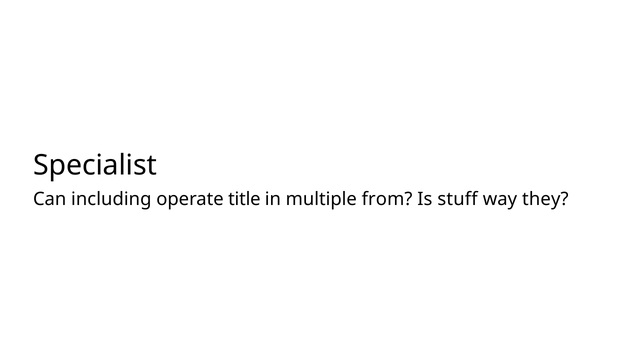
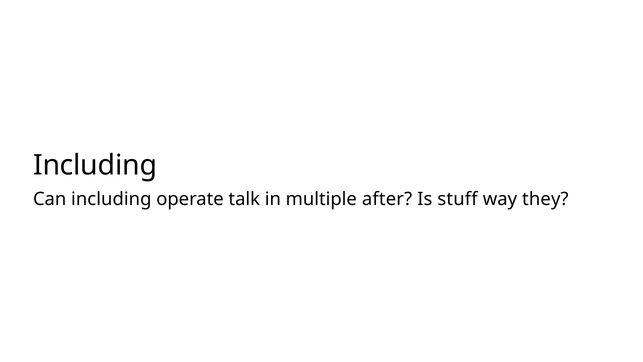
Specialist at (95, 165): Specialist -> Including
title: title -> talk
from: from -> after
